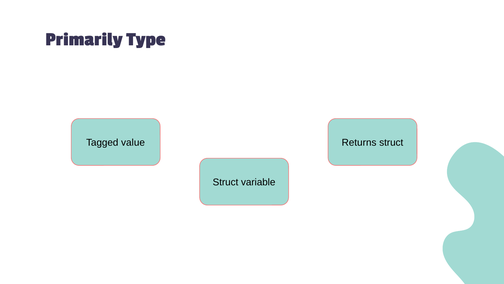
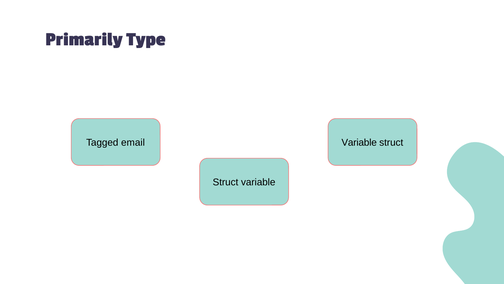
value: value -> email
Returns at (359, 142): Returns -> Variable
